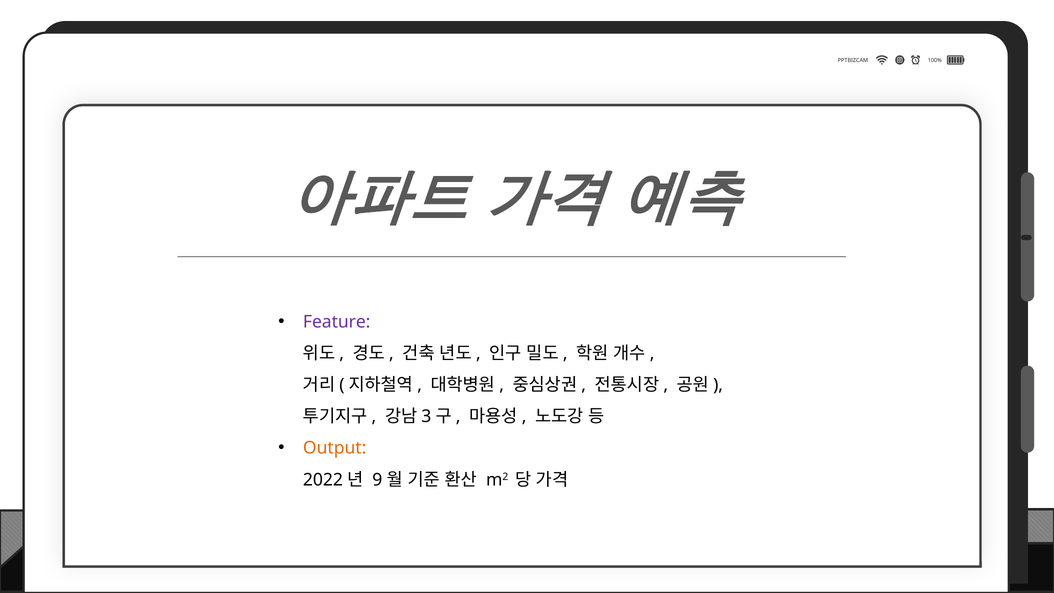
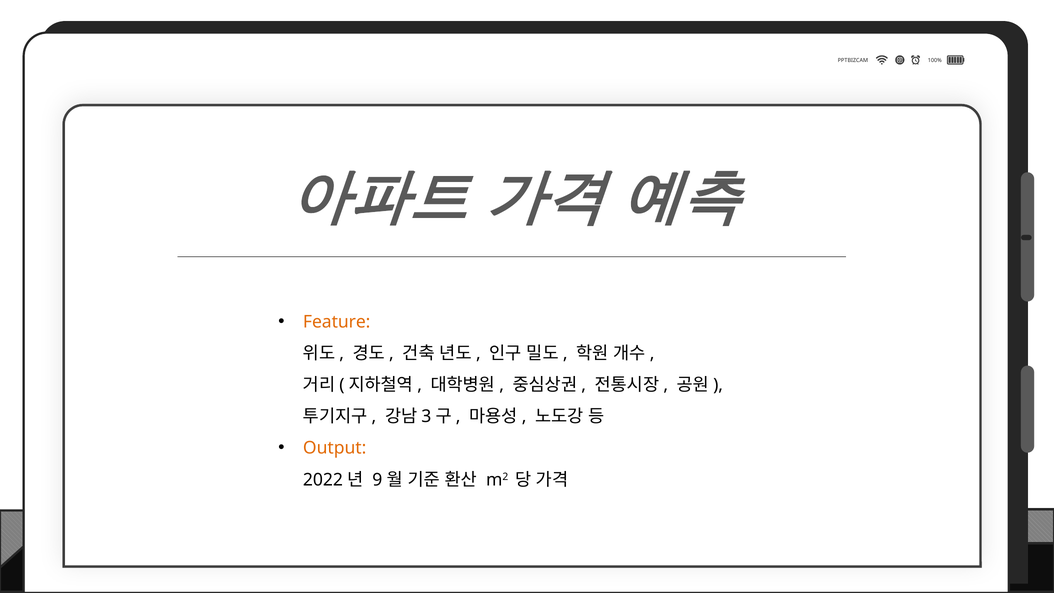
Feature colour: purple -> orange
